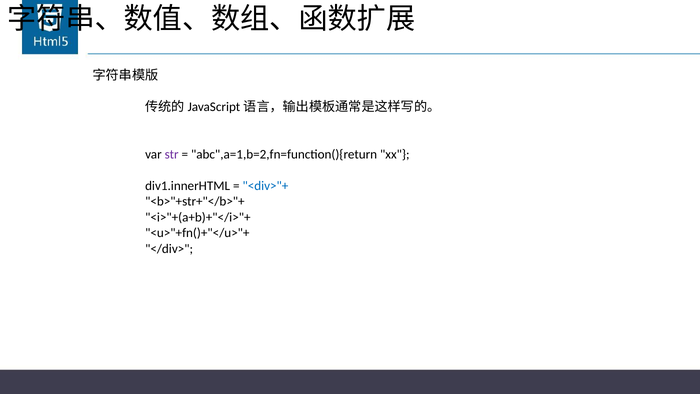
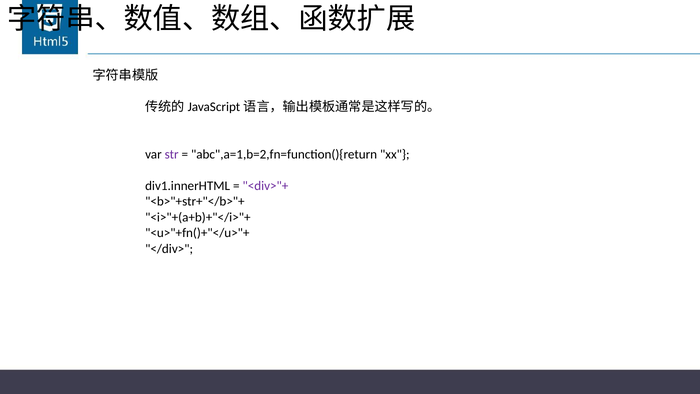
<div>"+ colour: blue -> purple
